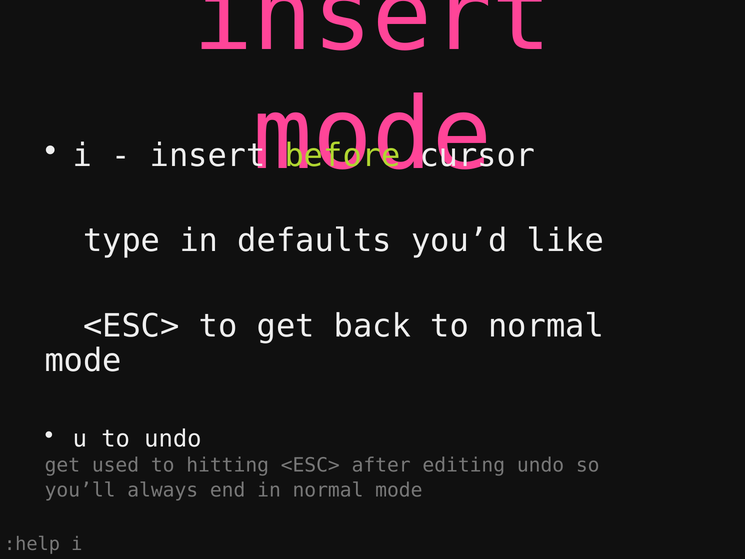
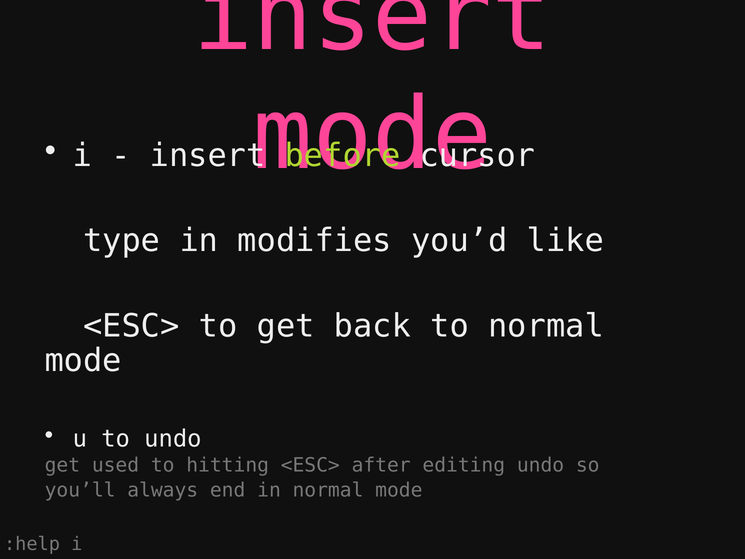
defaults: defaults -> modifies
